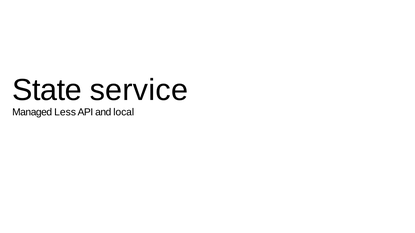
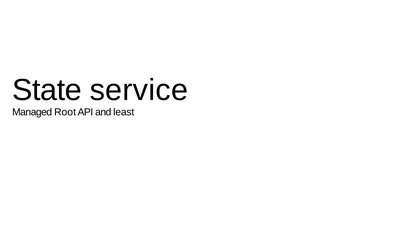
Less: Less -> Root
local: local -> least
